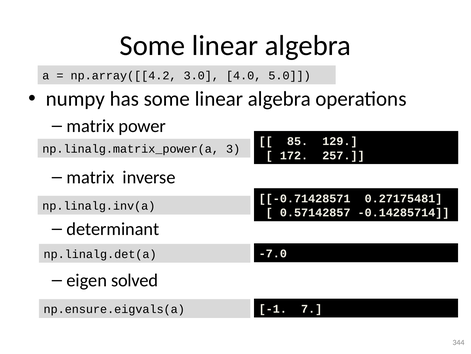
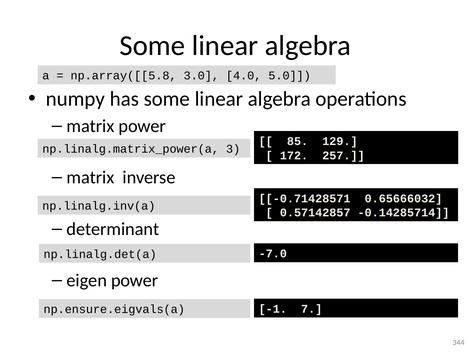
np.array([[4.2: np.array([[4.2 -> np.array([[5.8
0.27175481: 0.27175481 -> 0.65666032
eigen solved: solved -> power
